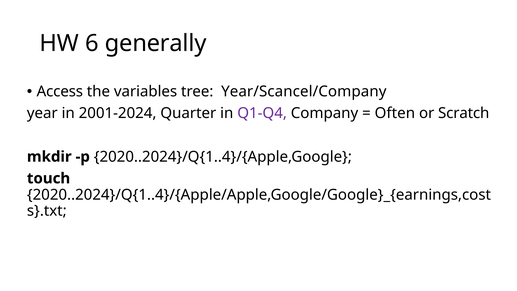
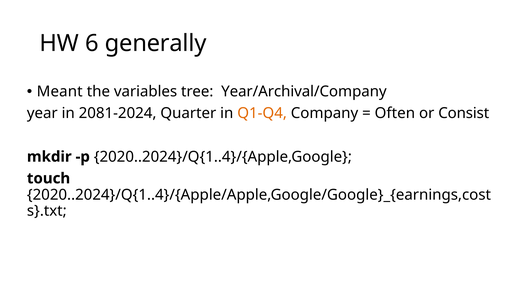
Access: Access -> Meant
Year/Scancel/Company: Year/Scancel/Company -> Year/Archival/Company
2001-2024: 2001-2024 -> 2081-2024
Q1-Q4 colour: purple -> orange
Scratch: Scratch -> Consist
